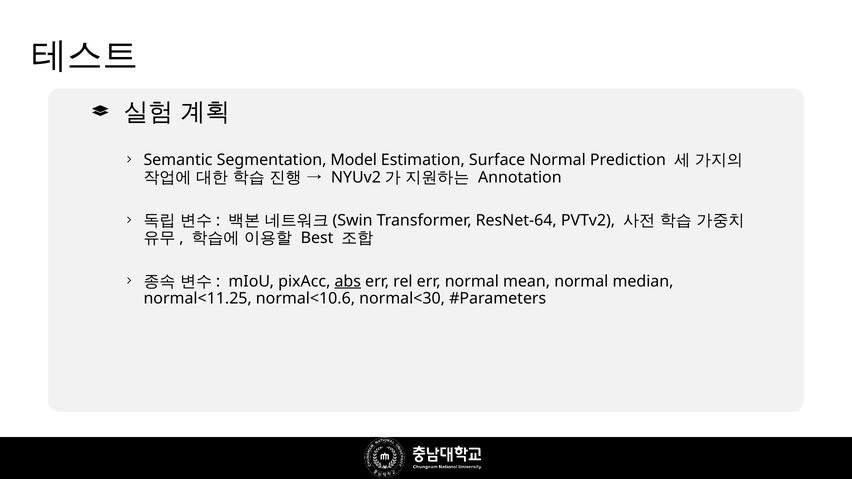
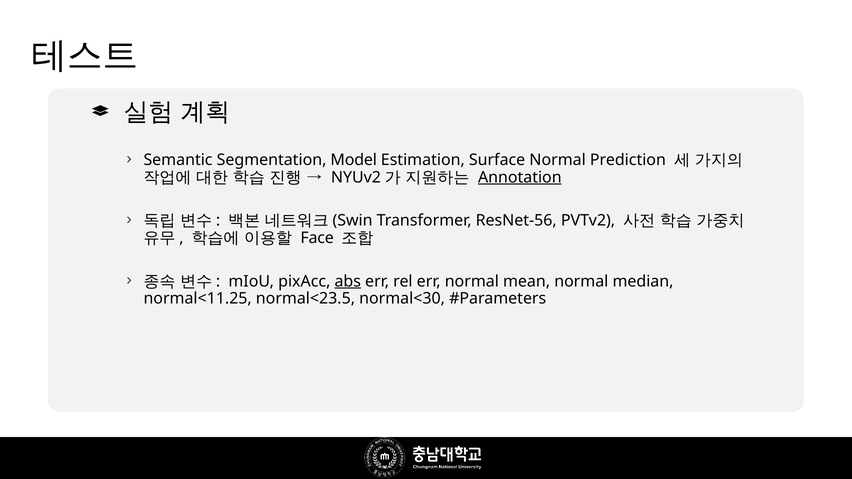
Annotation underline: none -> present
ResNet-64: ResNet-64 -> ResNet-56
Best: Best -> Face
normal<10.6: normal<10.6 -> normal<23.5
